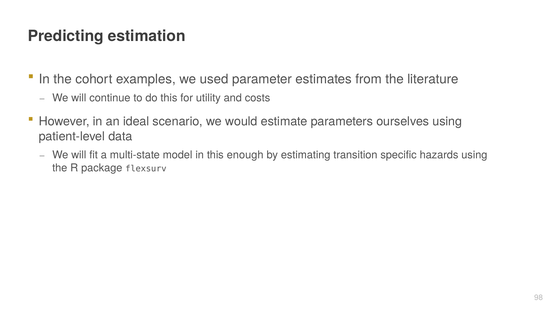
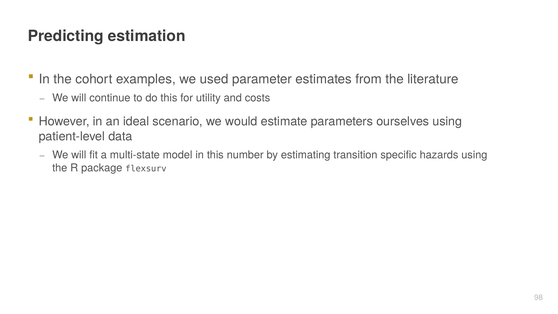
enough: enough -> number
